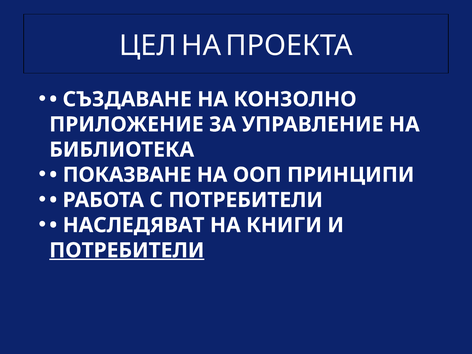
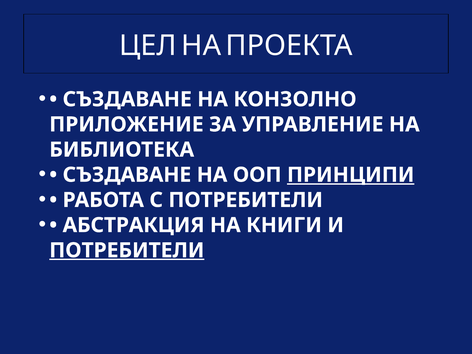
ПОКАЗВАНЕ at (127, 175): ПОКАЗВАНЕ -> СЪЗДАВАНЕ
ПРИНЦИПИ underline: none -> present
НАСЛЕДЯВАТ: НАСЛЕДЯВАТ -> АБСТРАКЦИЯ
